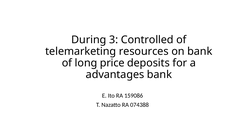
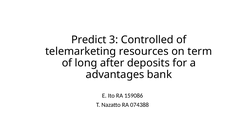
During: During -> Predict
on bank: bank -> term
price: price -> after
